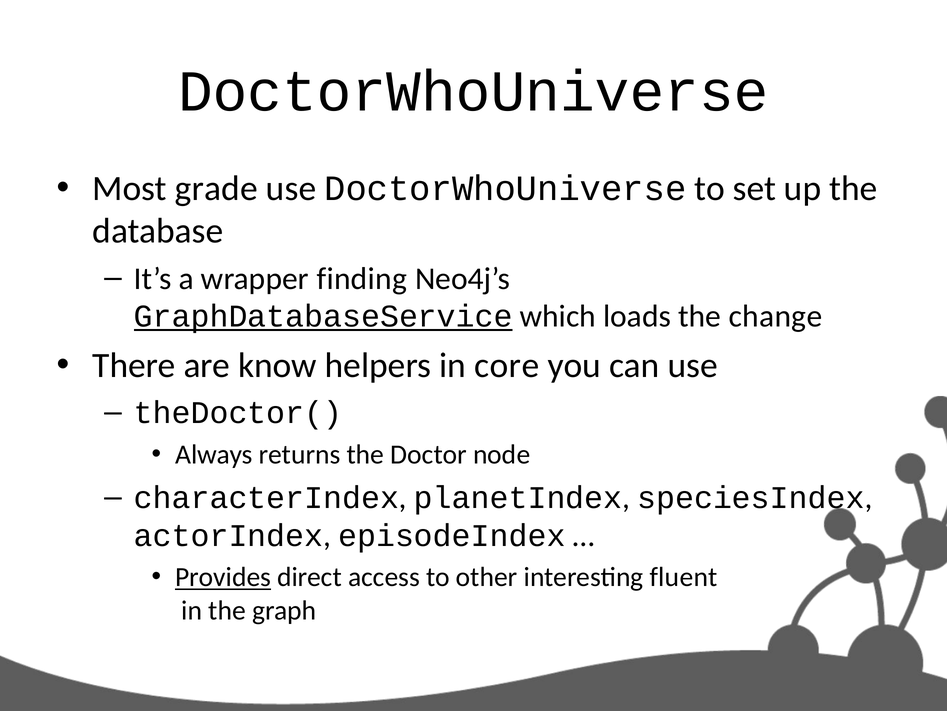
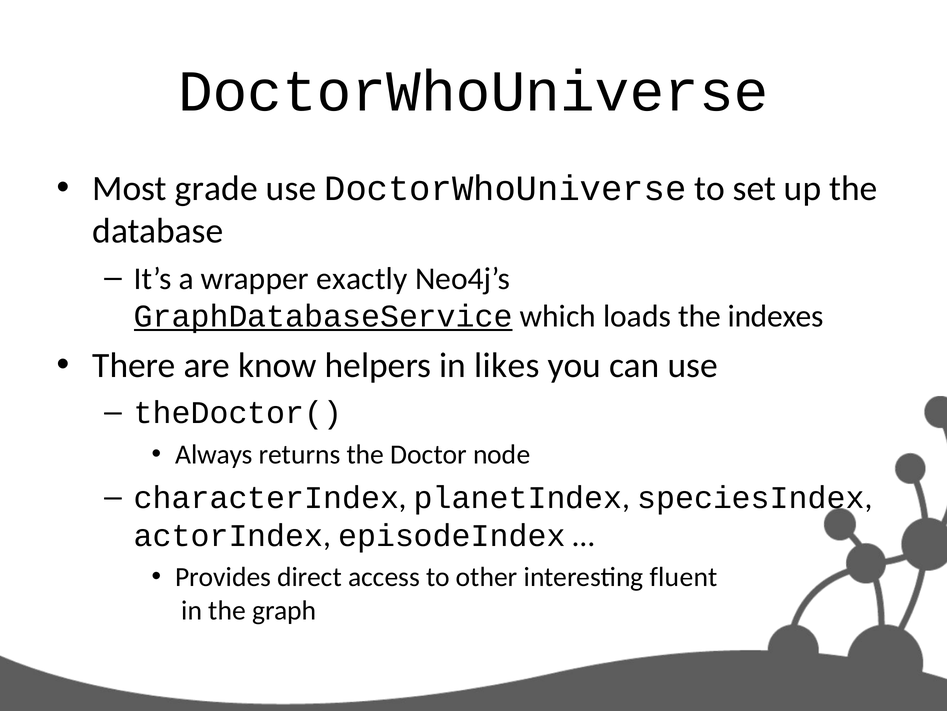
finding: finding -> exactly
change: change -> indexes
core: core -> likes
Provides underline: present -> none
